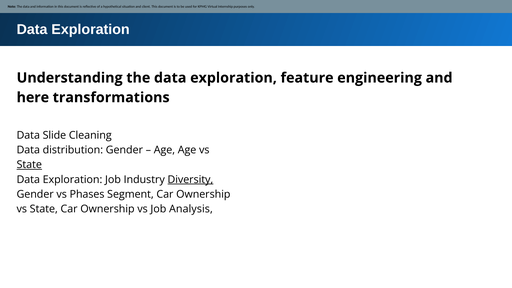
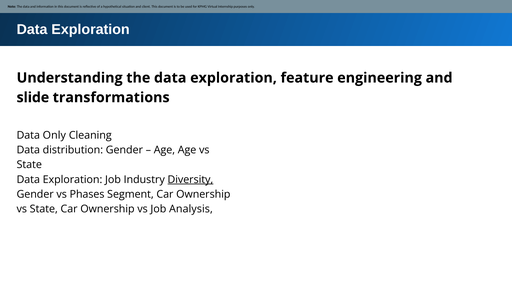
here: here -> slide
Data Slide: Slide -> Only
State at (29, 165) underline: present -> none
